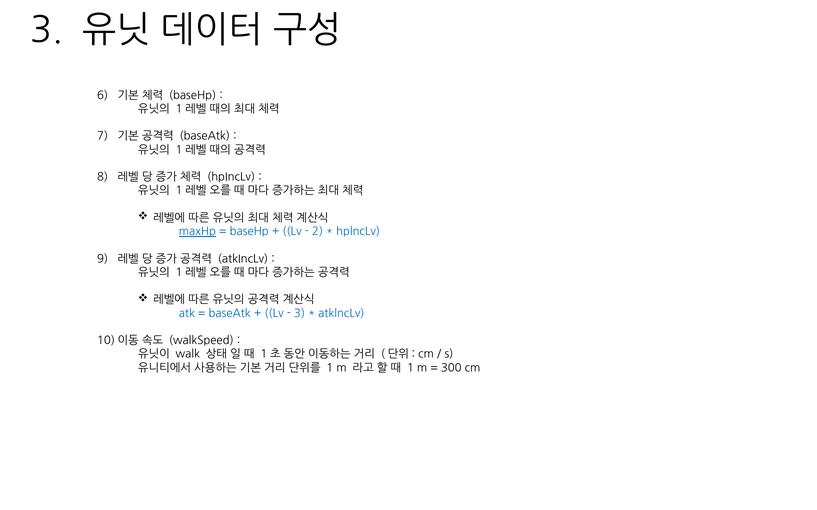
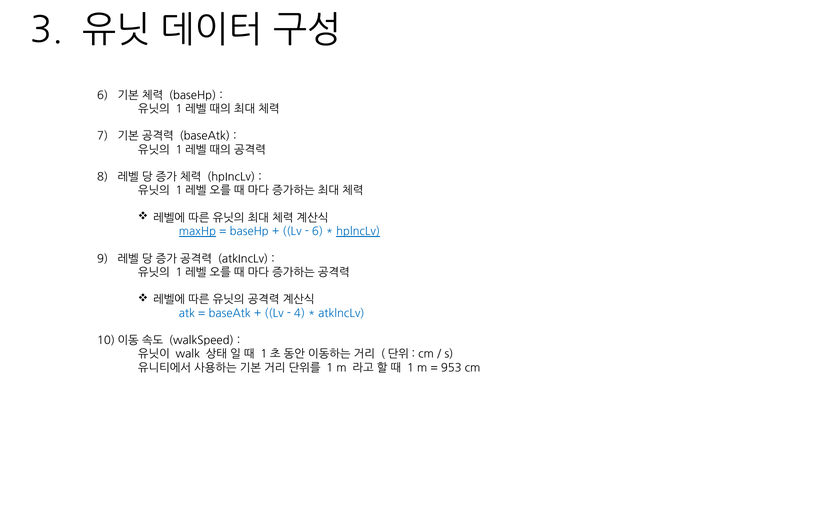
2 at (317, 232): 2 -> 6
hplncLv underline: none -> present
3 at (300, 314): 3 -> 4
300: 300 -> 953
